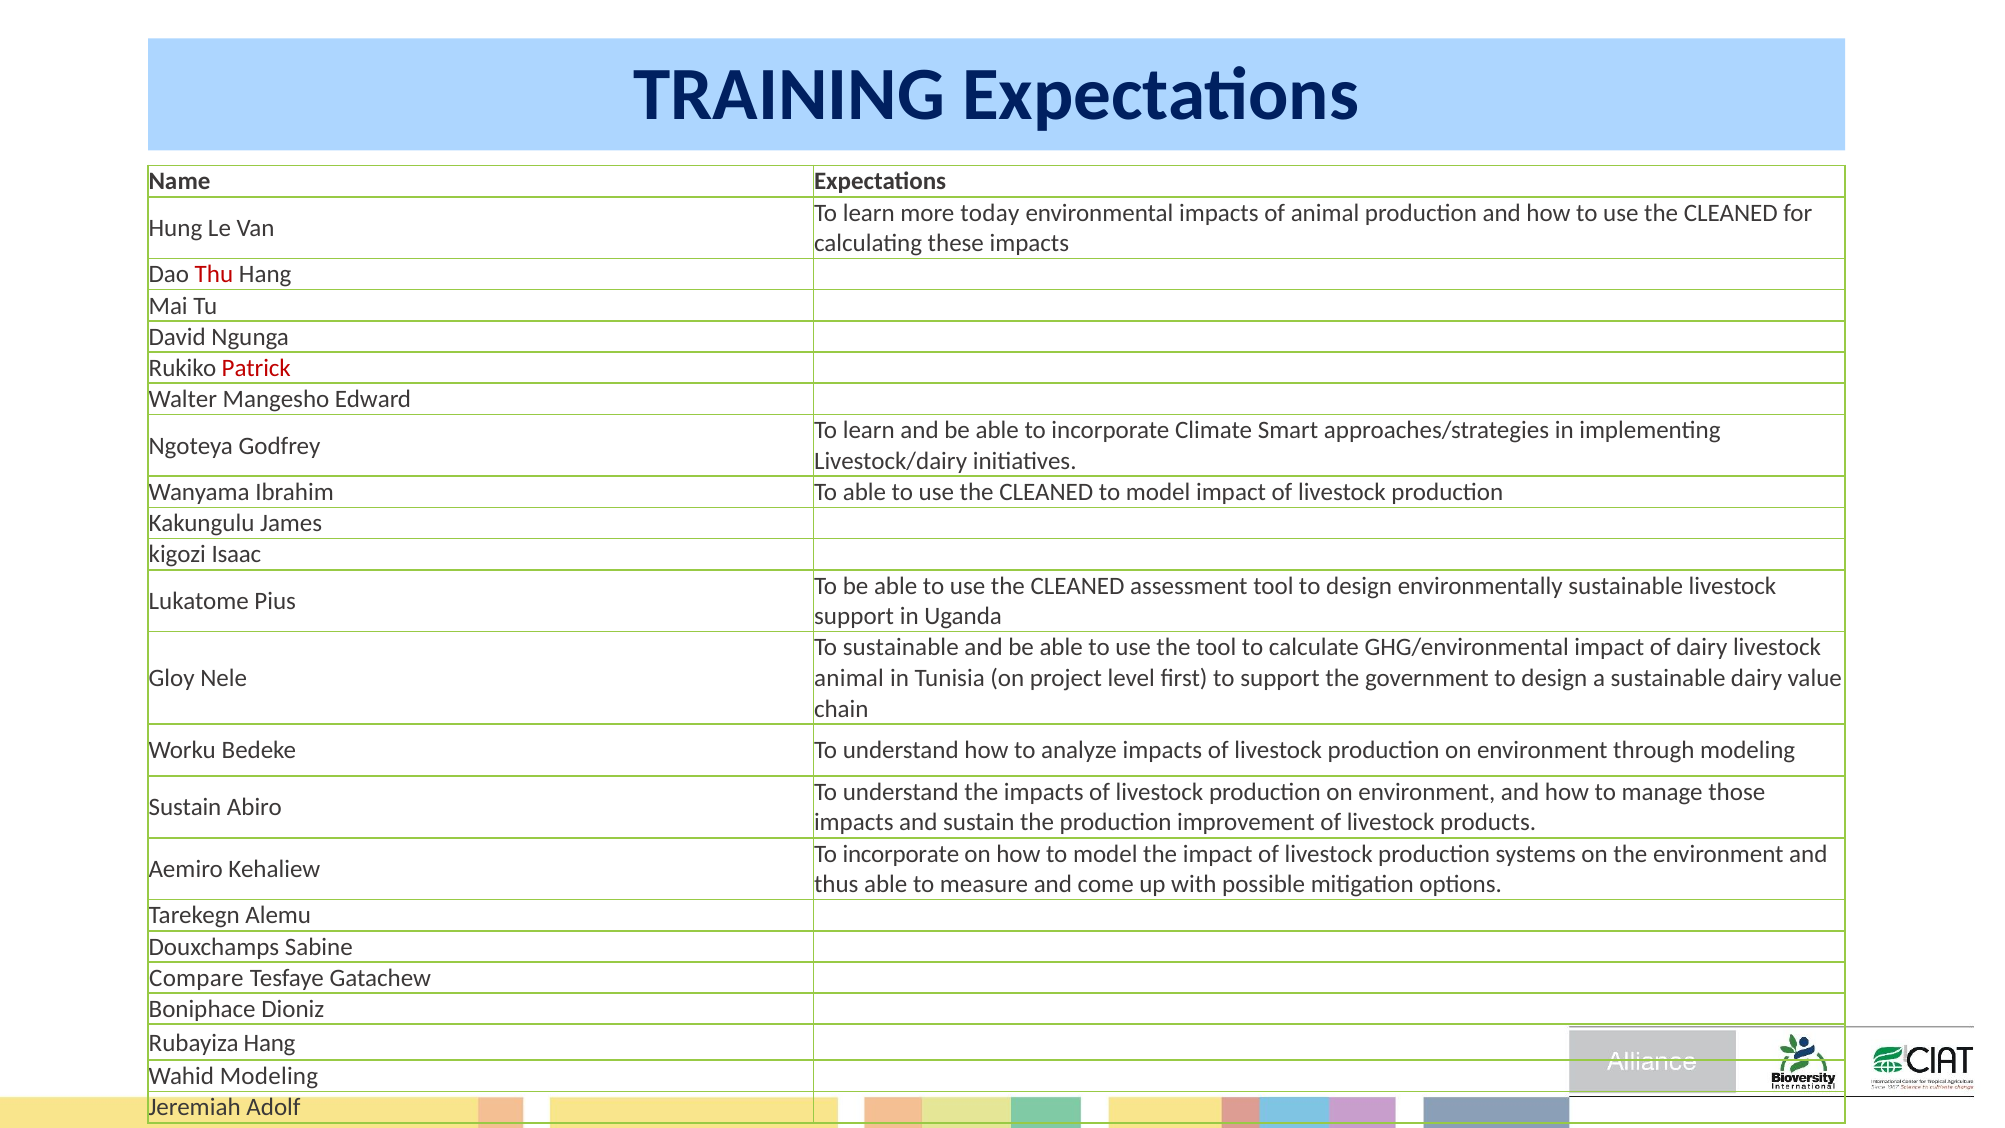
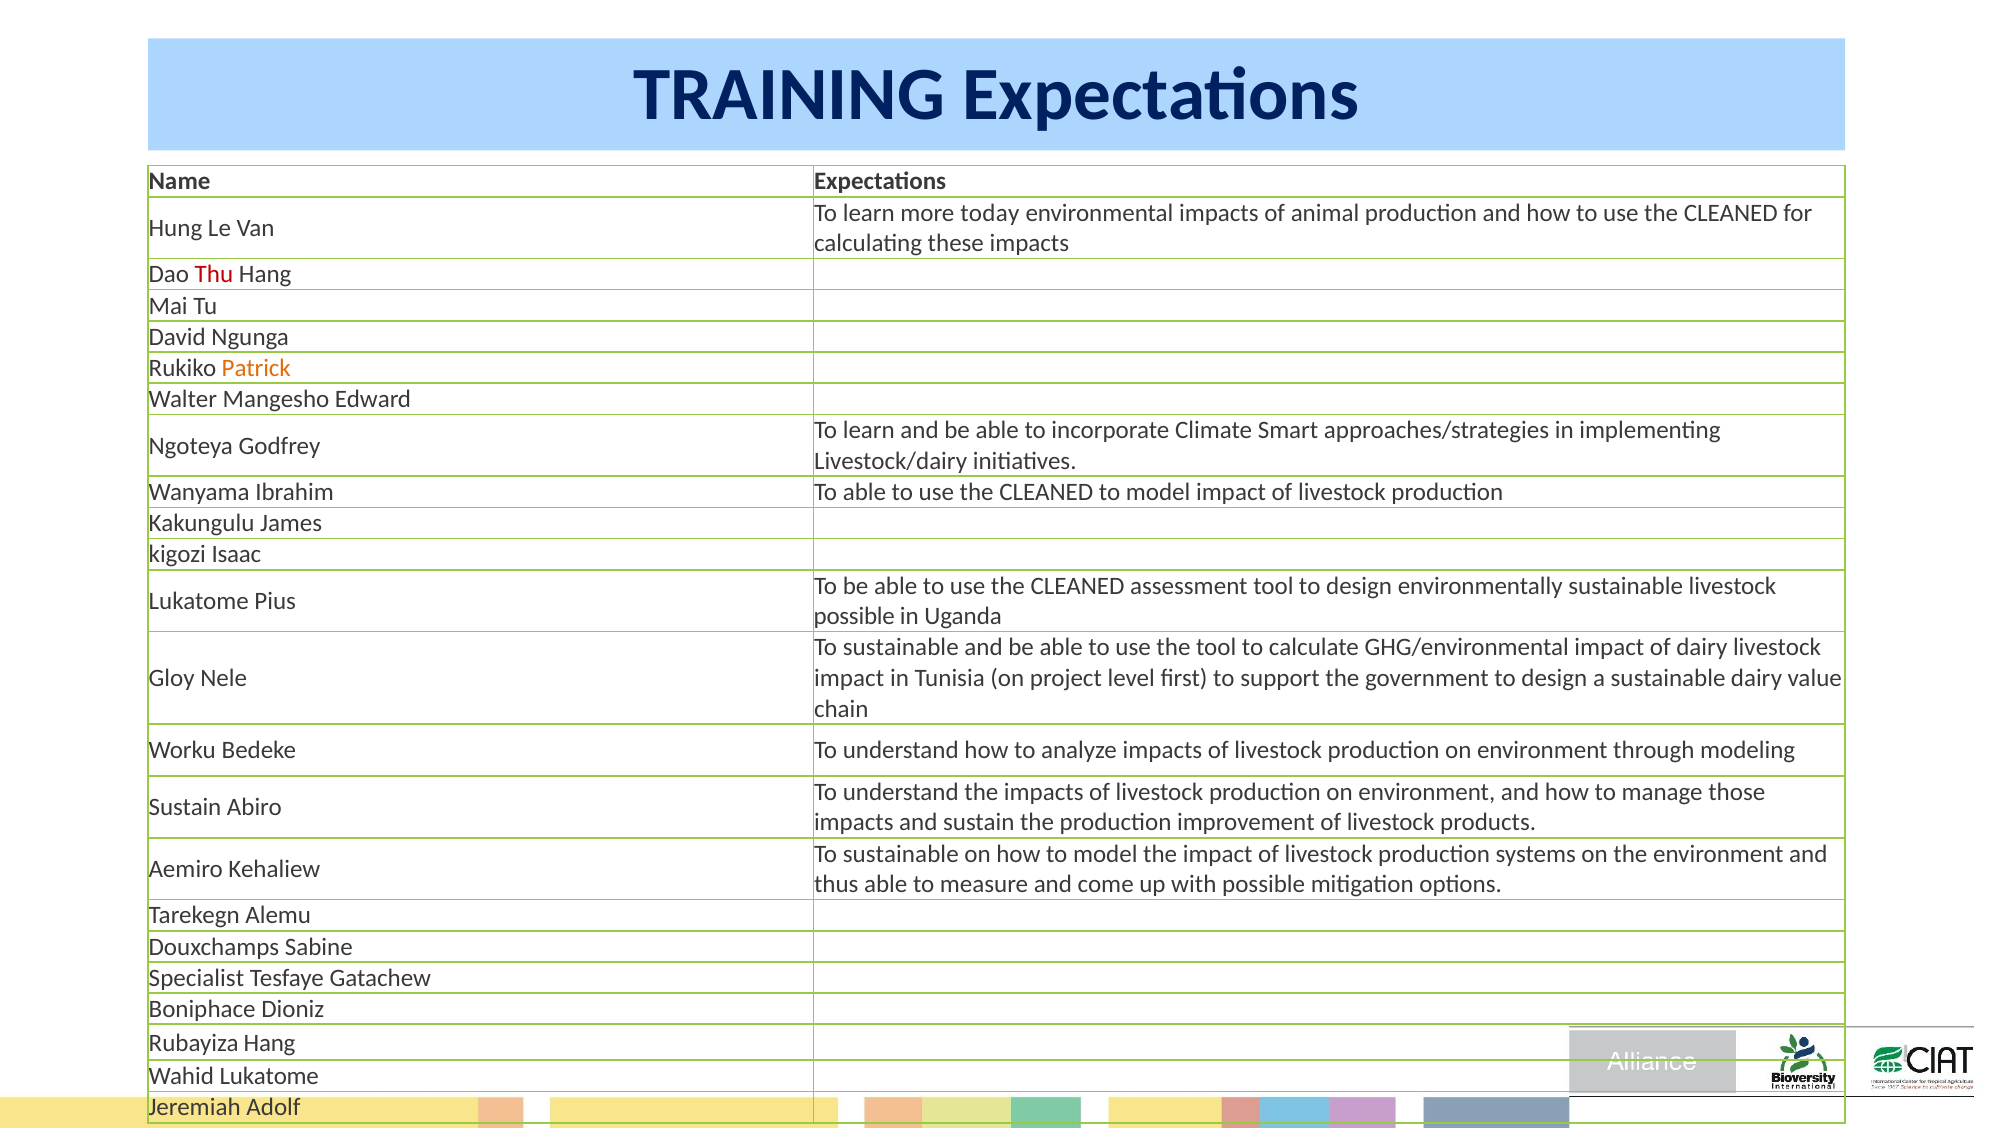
Patrick colour: red -> orange
support at (854, 616): support -> possible
animal at (849, 678): animal -> impact
incorporate at (901, 854): incorporate -> sustainable
Compare: Compare -> Specialist
Wahid Modeling: Modeling -> Lukatome
